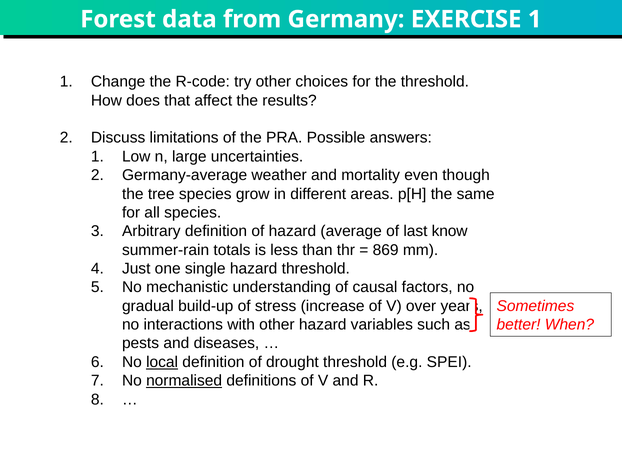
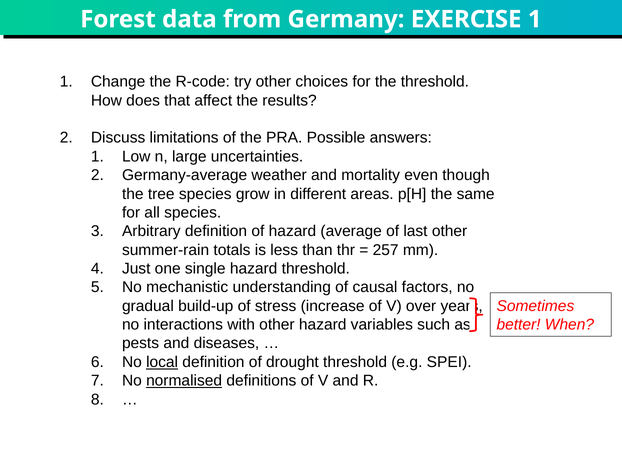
last know: know -> other
869: 869 -> 257
